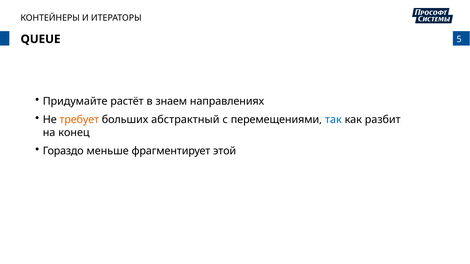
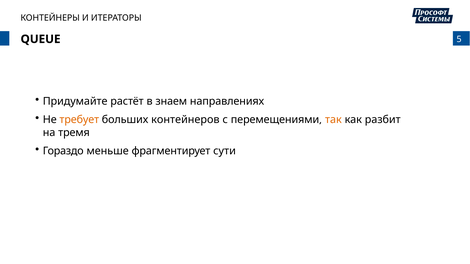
абстрактный: абстрактный -> контейнеров
так colour: blue -> orange
конец: конец -> тремя
этой: этой -> сути
